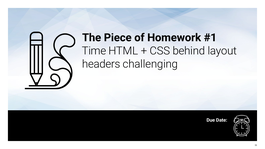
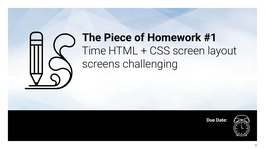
behind: behind -> screen
headers: headers -> screens
